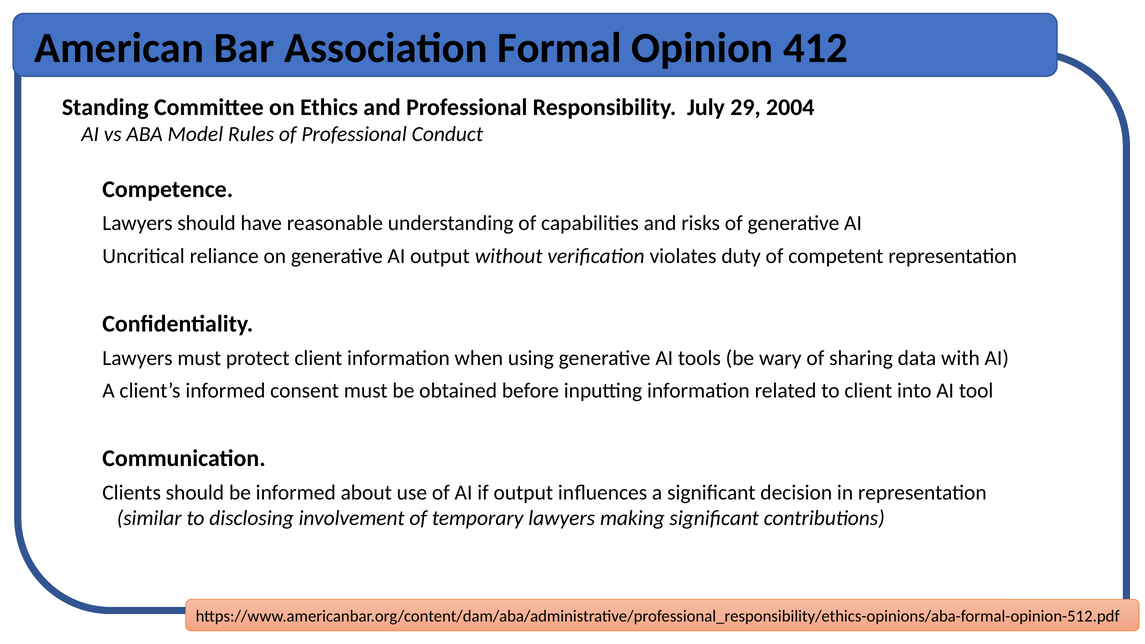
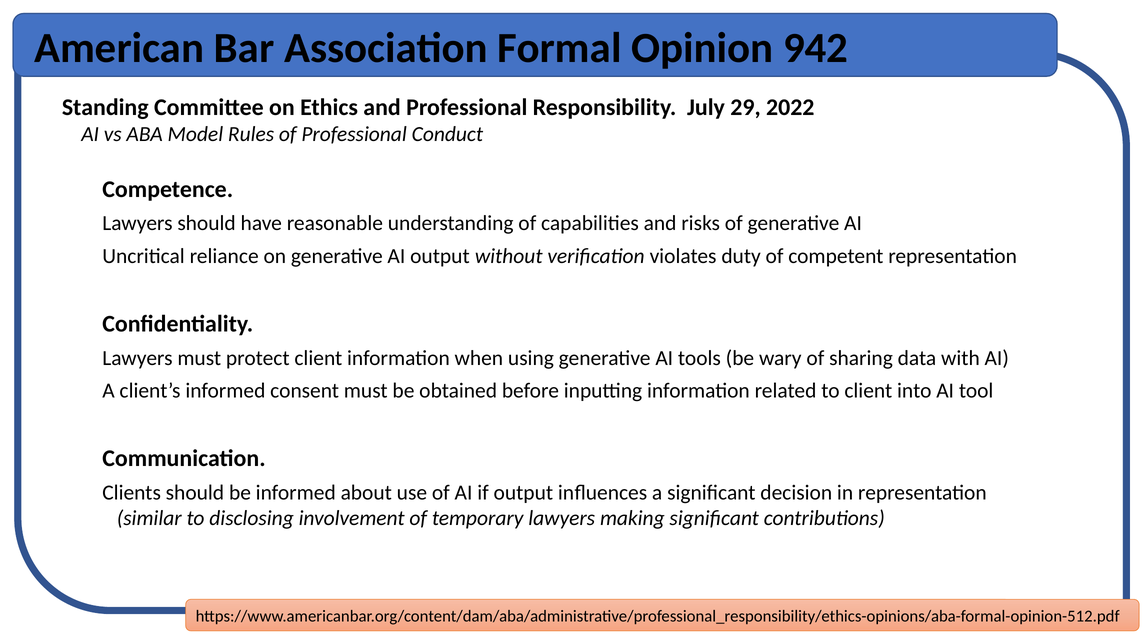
412: 412 -> 942
2004: 2004 -> 2022
